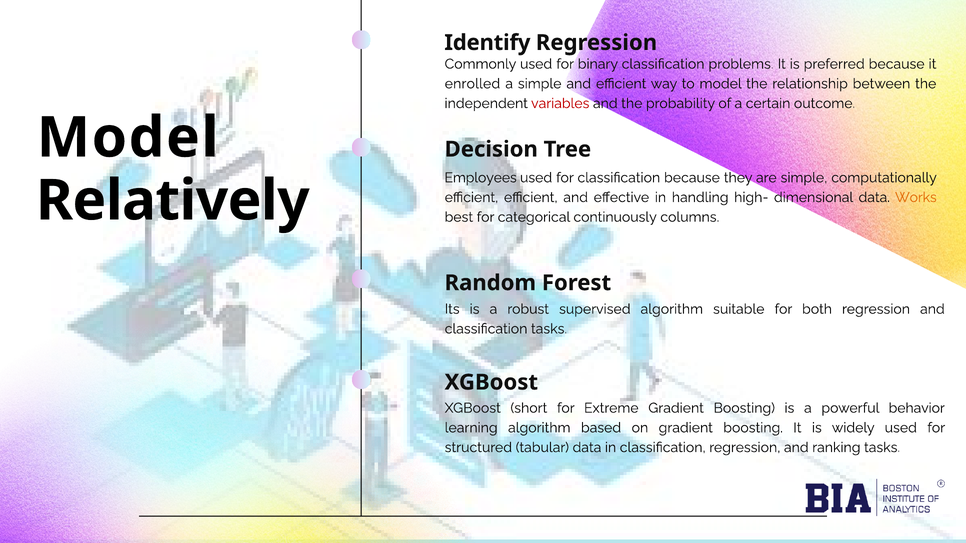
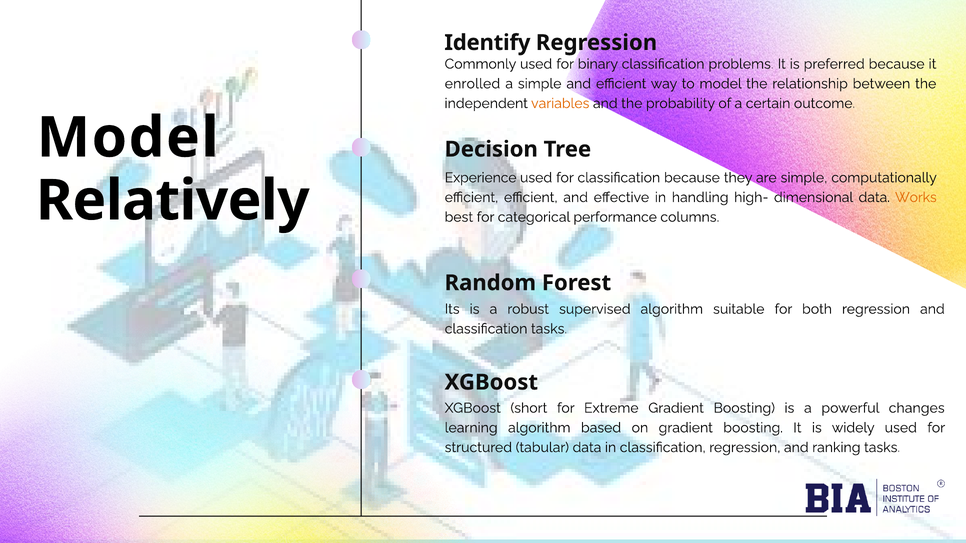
variables colour: red -> orange
Employees: Employees -> Experience
continuously: continuously -> performance
behavior: behavior -> changes
